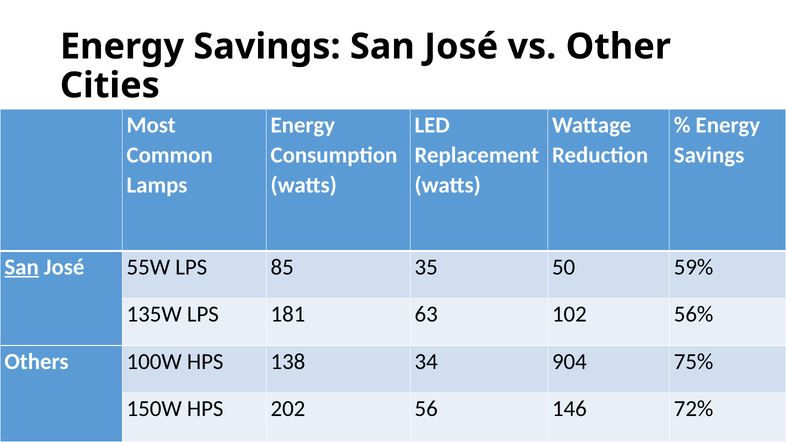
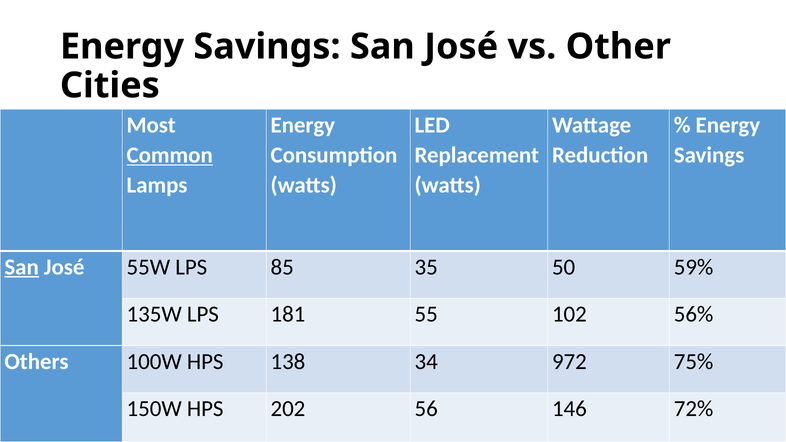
Common underline: none -> present
63: 63 -> 55
904: 904 -> 972
